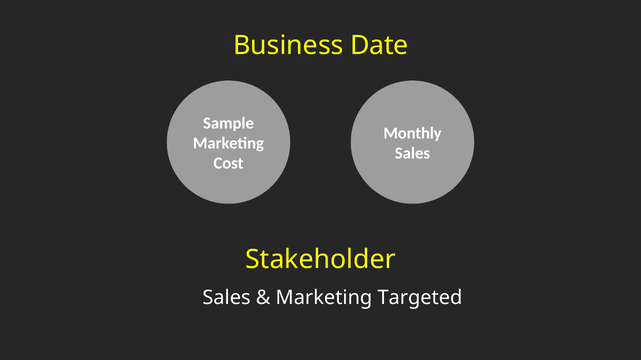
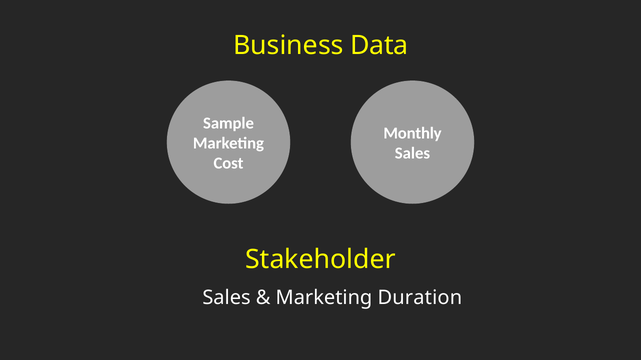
Date: Date -> Data
Targeted: Targeted -> Duration
